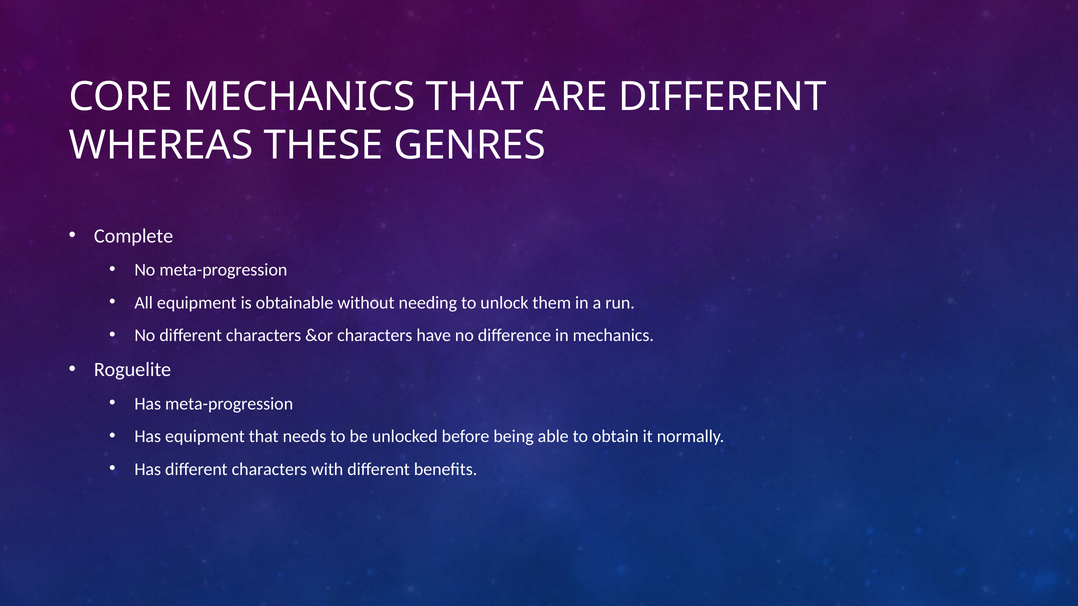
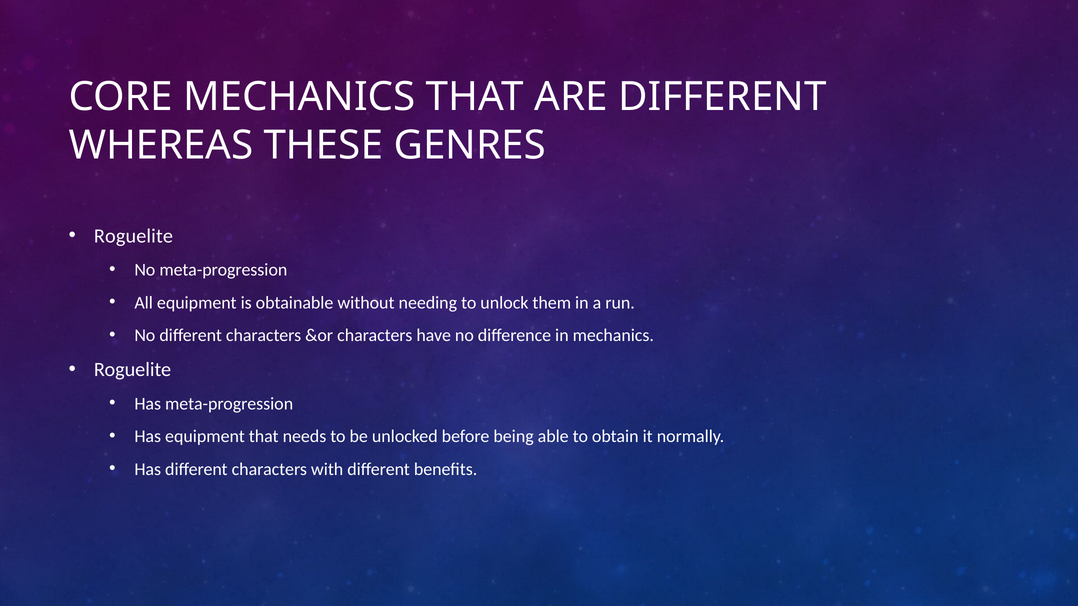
Complete at (134, 236): Complete -> Roguelite
